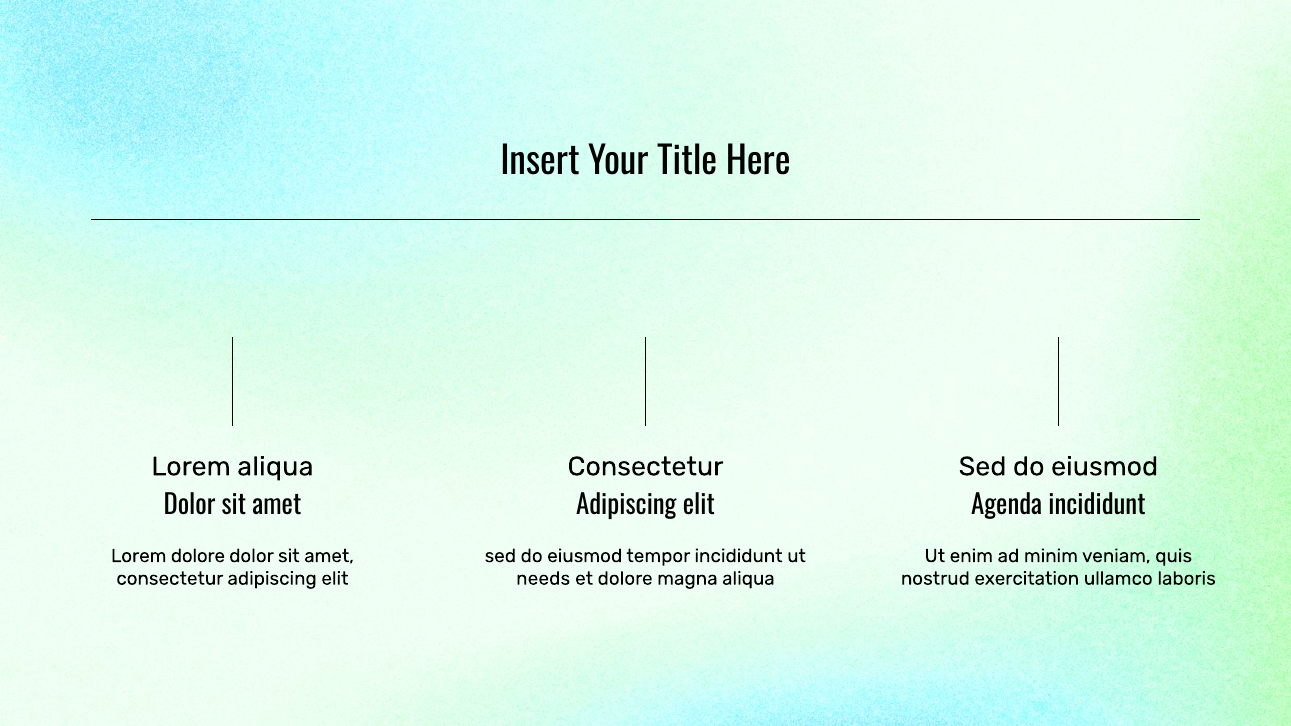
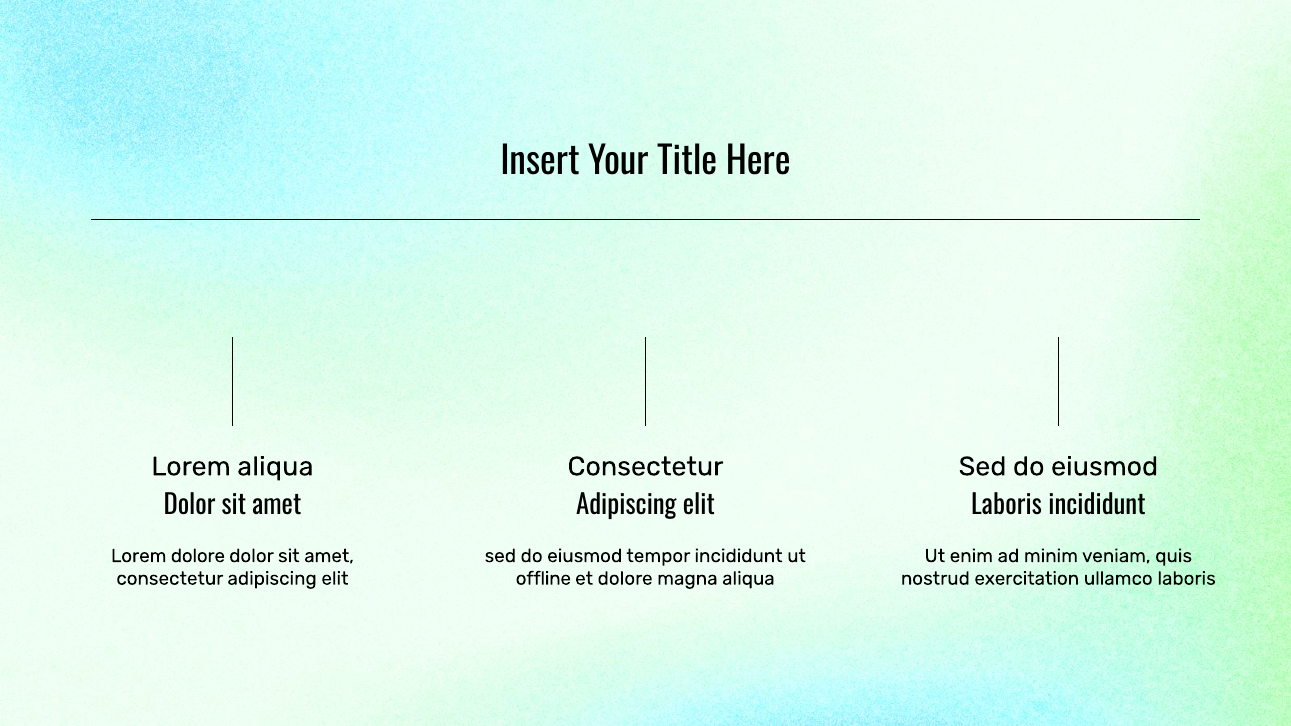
Agenda at (1007, 506): Agenda -> Laboris
needs: needs -> offline
